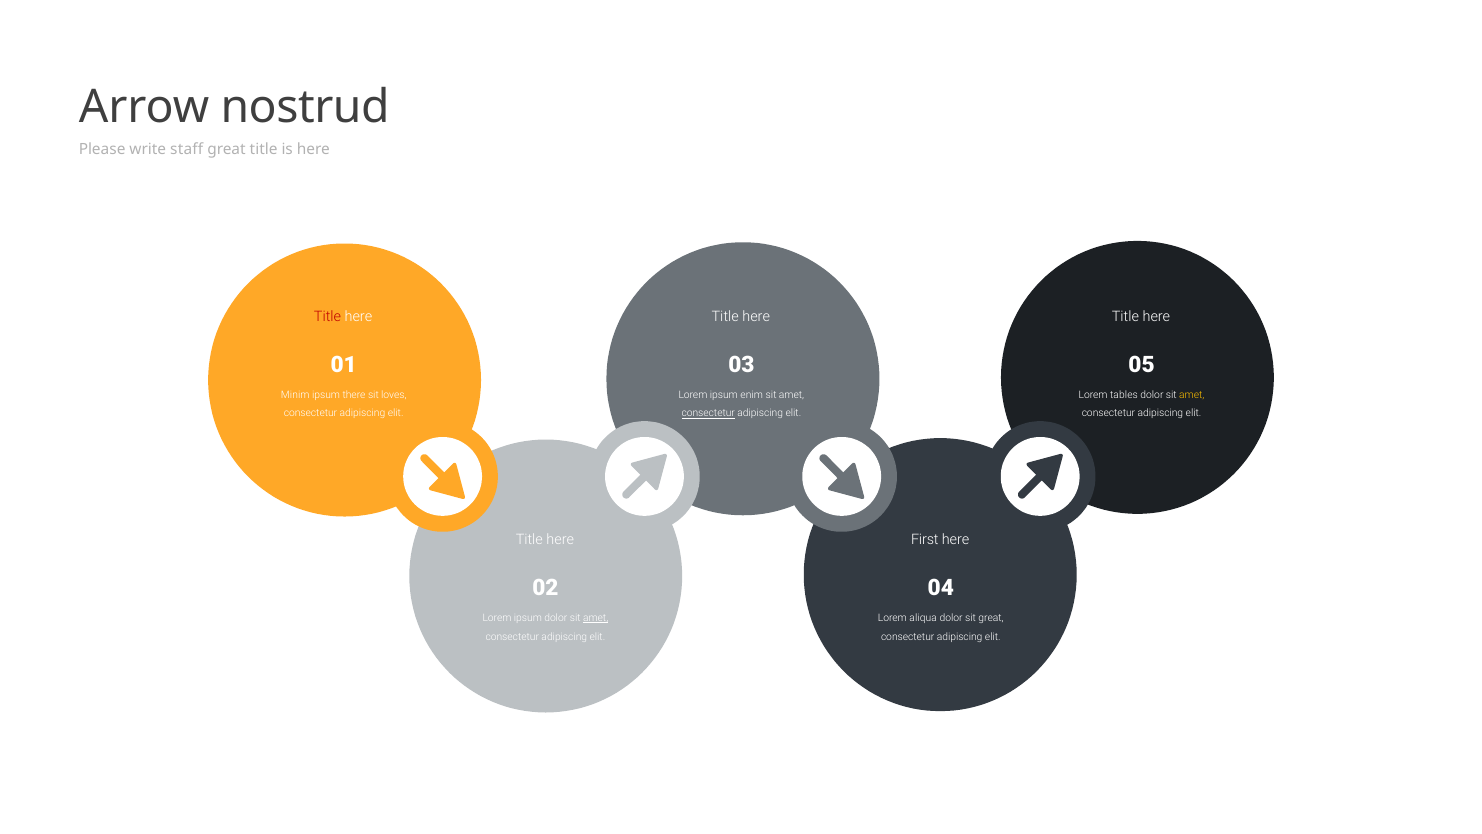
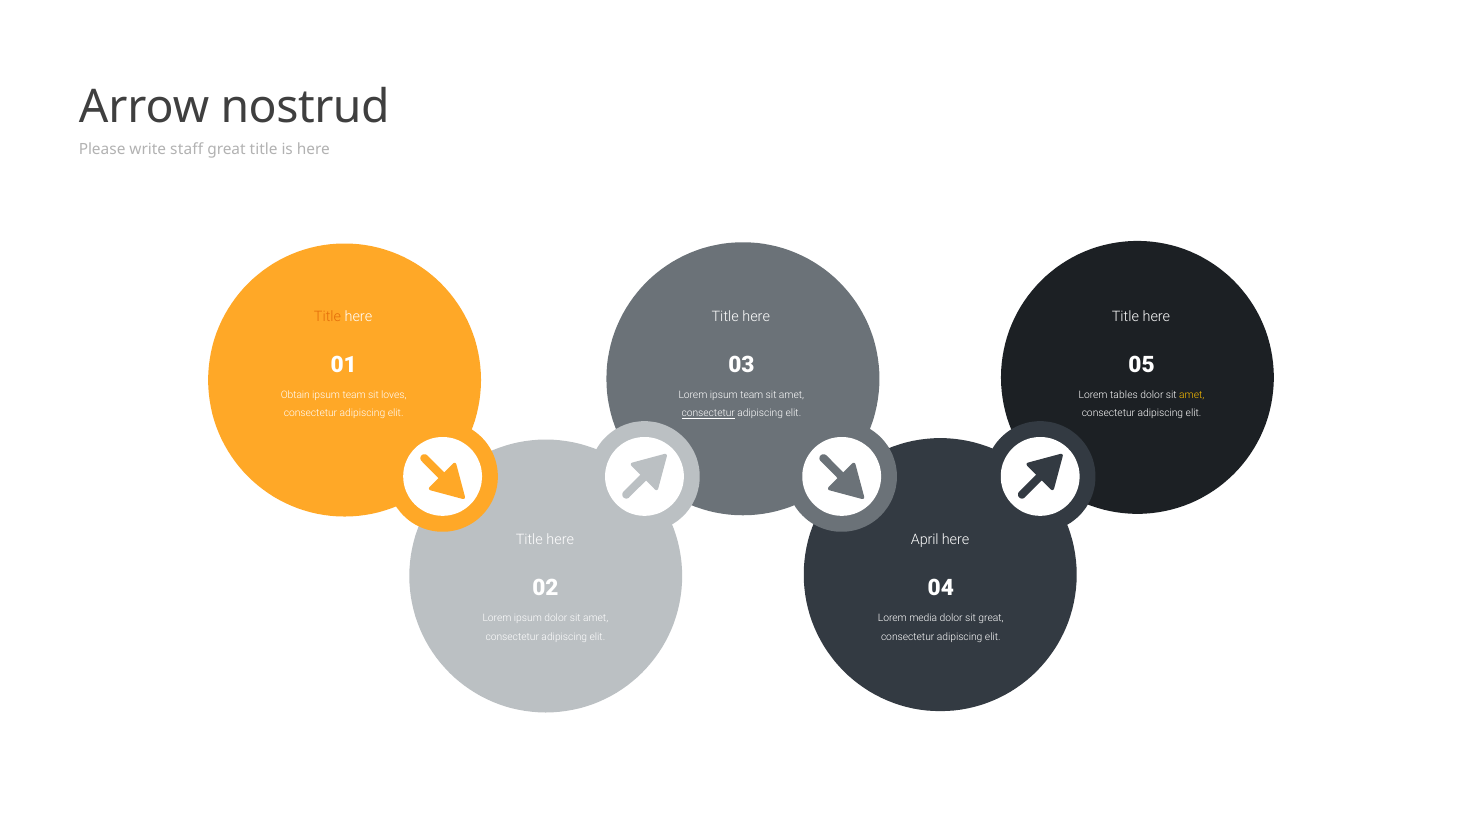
Title at (328, 316) colour: red -> orange
Minim: Minim -> Obtain
there at (354, 395): there -> team
Lorem ipsum enim: enim -> team
First: First -> April
amet at (596, 618) underline: present -> none
aliqua: aliqua -> media
